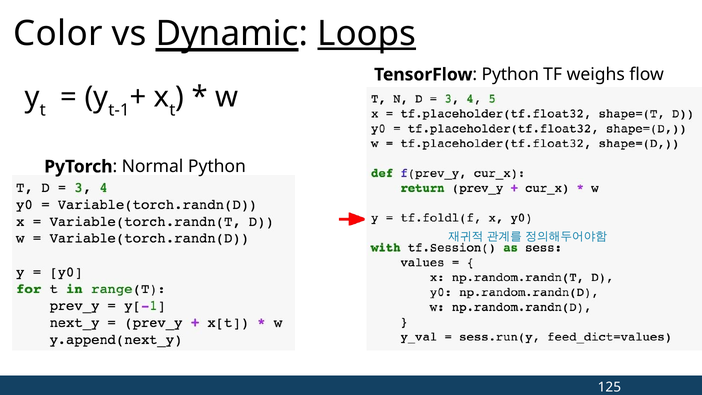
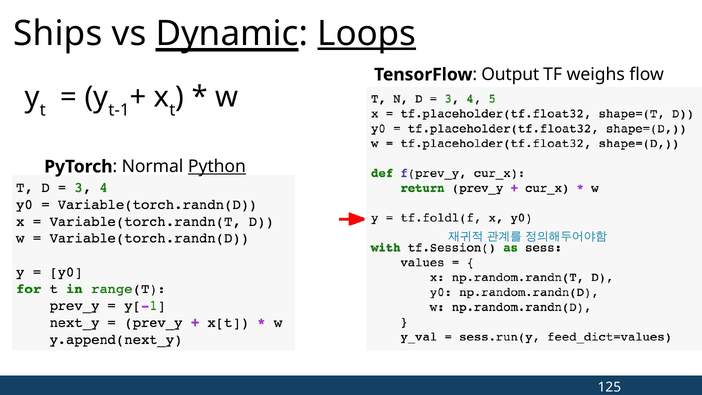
Color: Color -> Ships
Python at (510, 75): Python -> Output
Python at (217, 167) underline: none -> present
